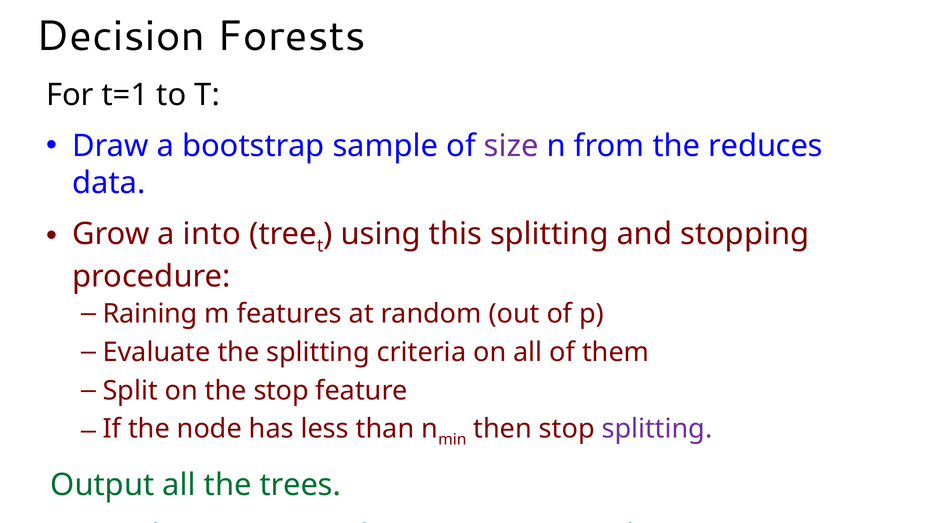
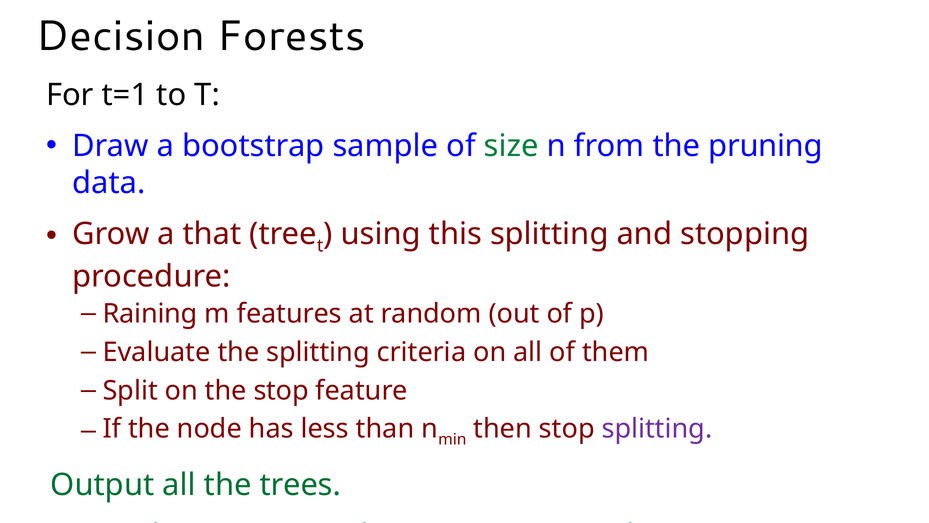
size colour: purple -> green
reduces: reduces -> pruning
into: into -> that
